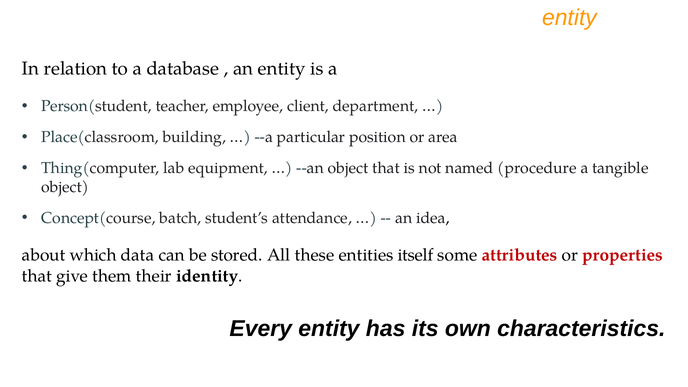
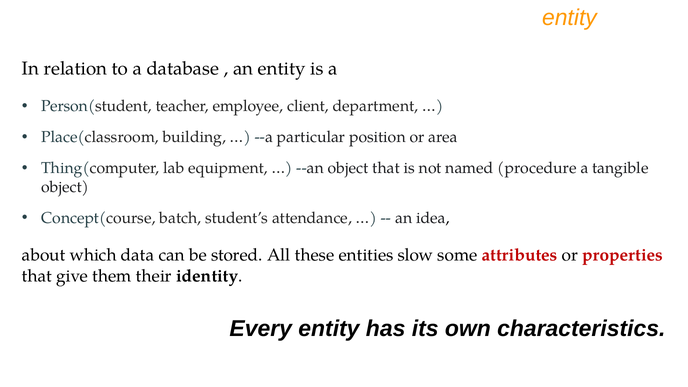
itself: itself -> slow
